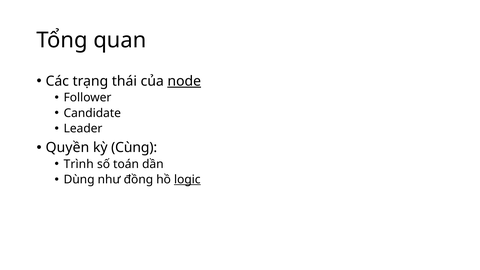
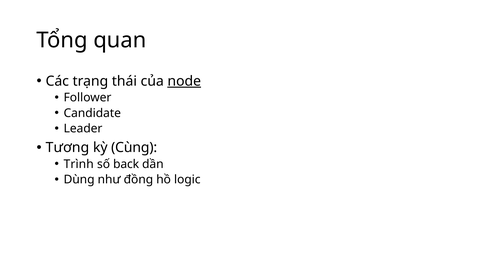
Quyền: Quyền -> Tương
toán: toán -> back
logic underline: present -> none
